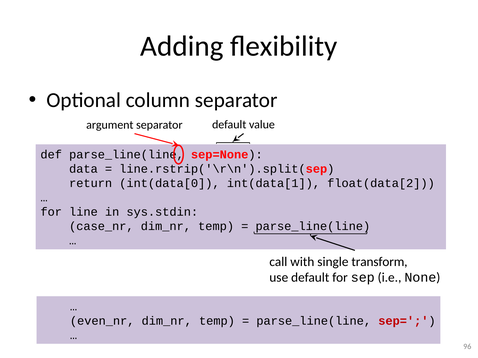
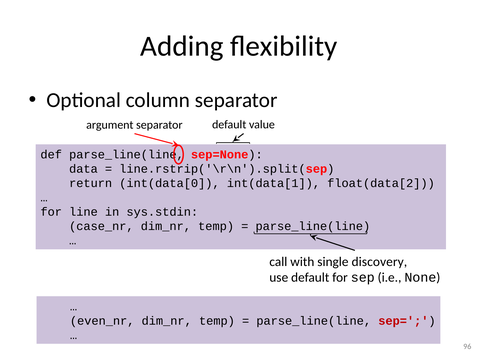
transform: transform -> discovery
